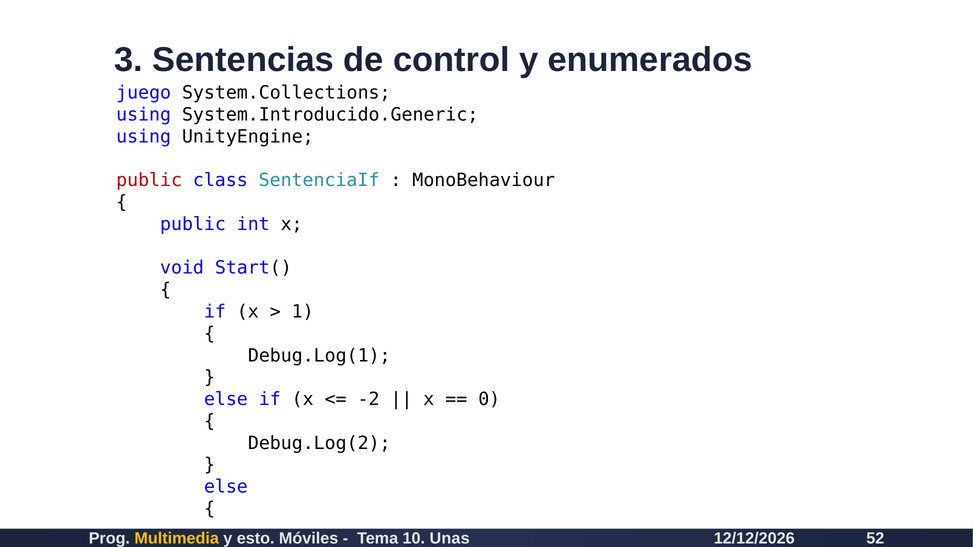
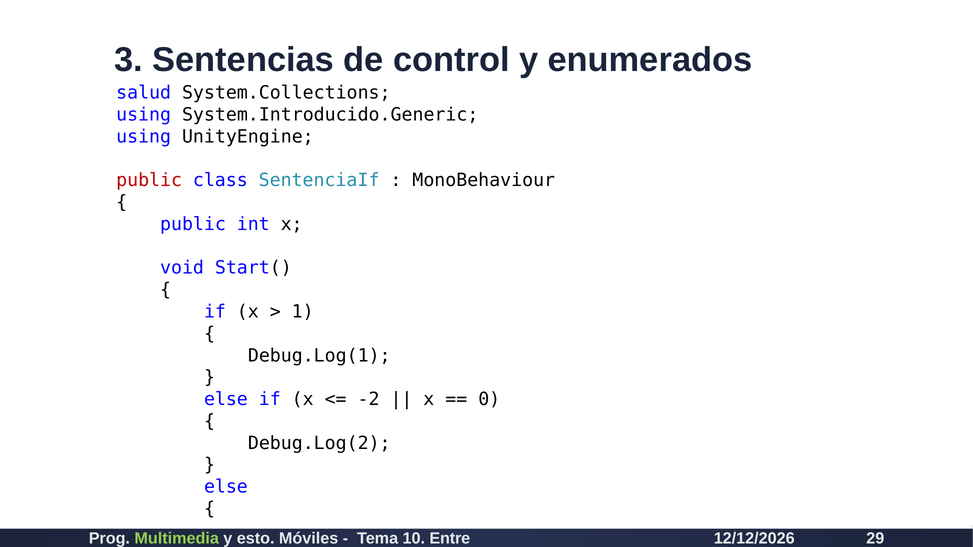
juego: juego -> salud
Multimedia colour: yellow -> light green
Unas: Unas -> Entre
52: 52 -> 29
